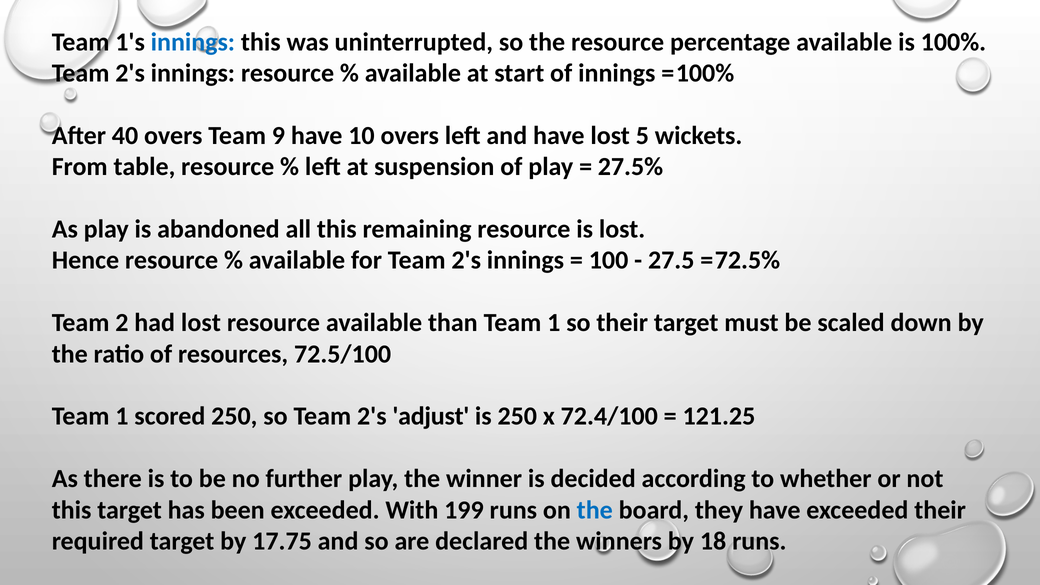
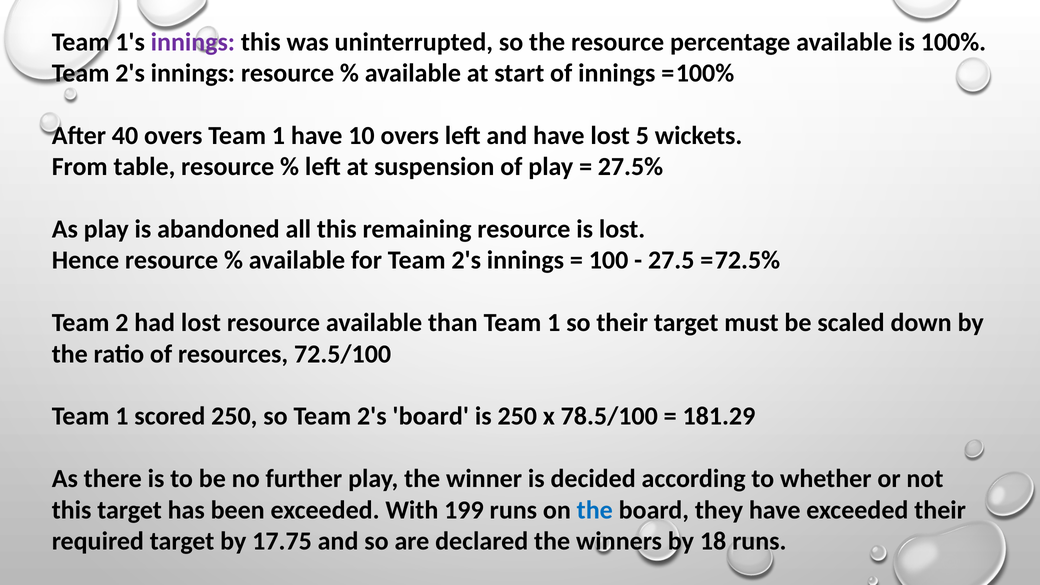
innings at (193, 42) colour: blue -> purple
overs Team 9: 9 -> 1
2's adjust: adjust -> board
72.4/100: 72.4/100 -> 78.5/100
121.25: 121.25 -> 181.29
